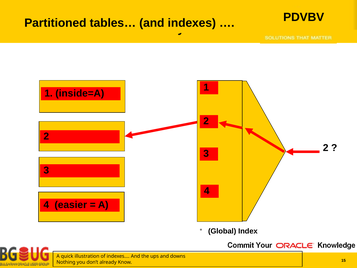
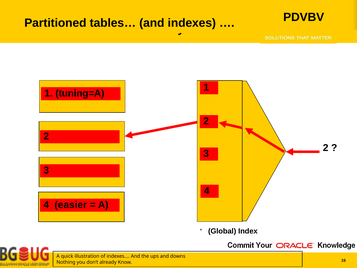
inside=A: inside=A -> tuning=A
